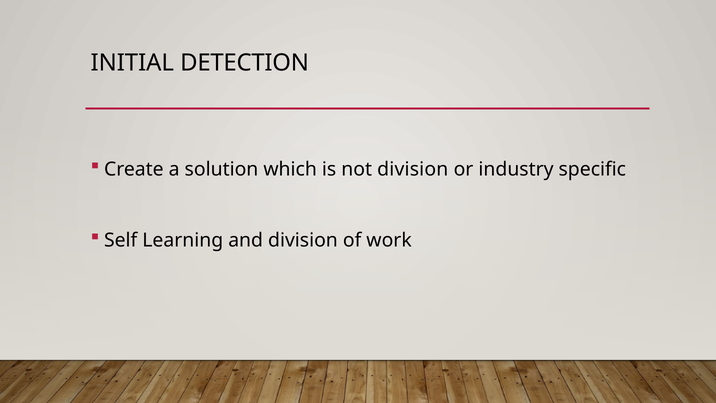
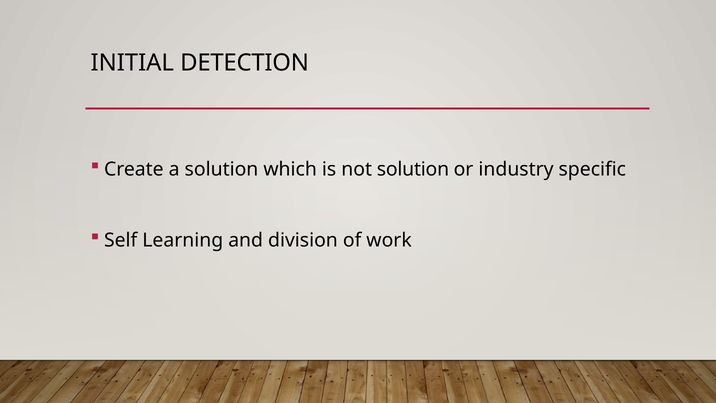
not division: division -> solution
